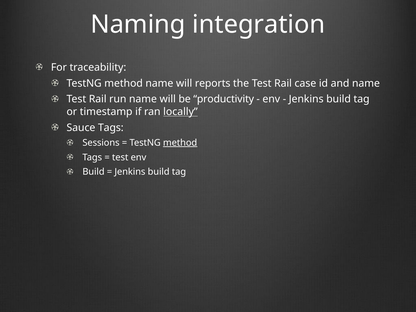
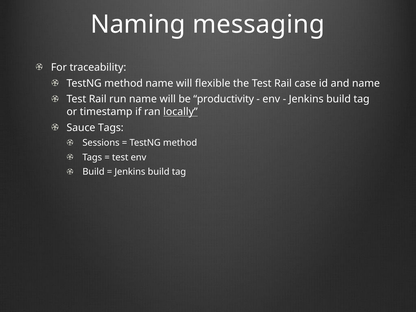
integration: integration -> messaging
reports: reports -> flexible
method at (180, 143) underline: present -> none
